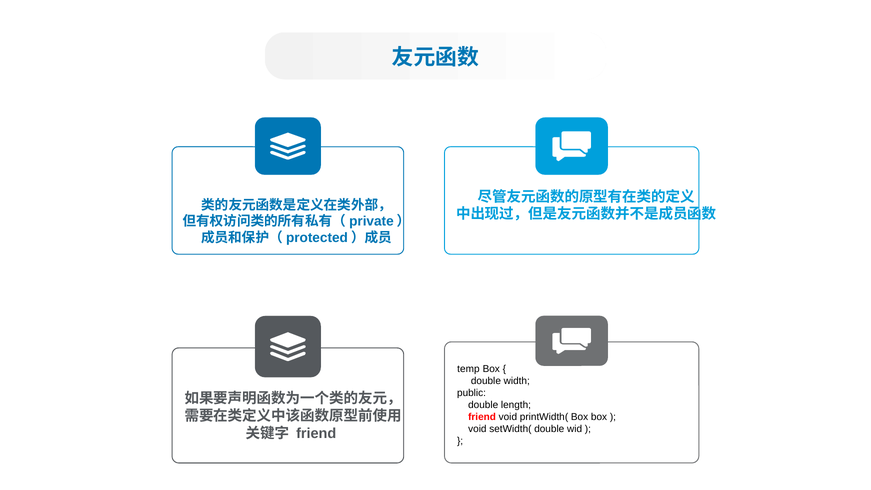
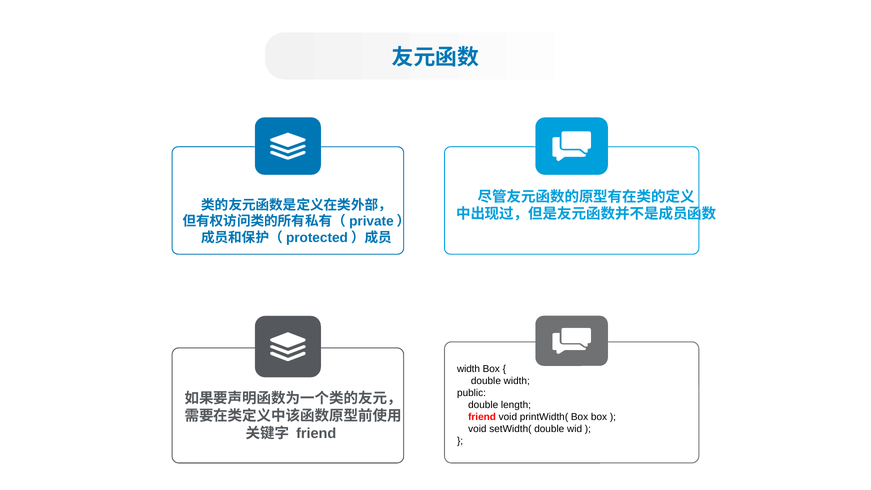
temp at (468, 369): temp -> width
